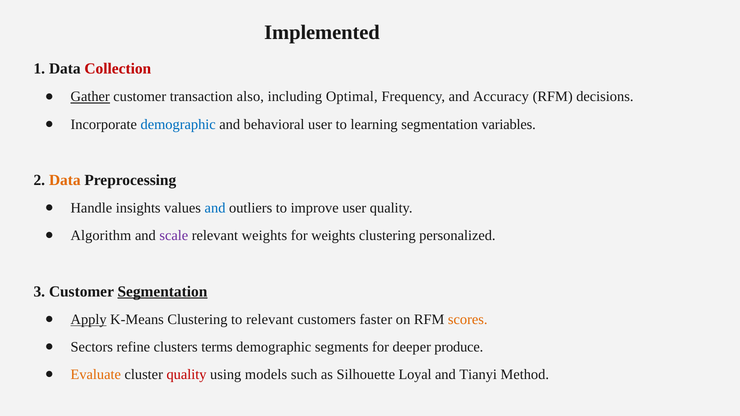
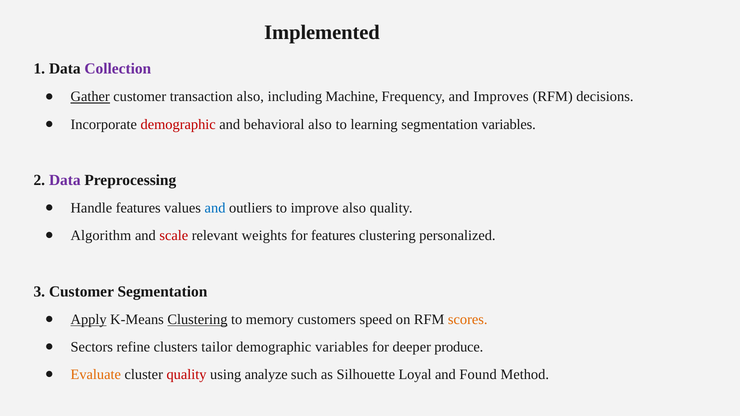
Collection colour: red -> purple
Optimal: Optimal -> Machine
Accuracy: Accuracy -> Improves
demographic at (178, 124) colour: blue -> red
behavioral user: user -> also
Data at (65, 180) colour: orange -> purple
Handle insights: insights -> features
improve user: user -> also
scale colour: purple -> red
for weights: weights -> features
Segmentation at (162, 292) underline: present -> none
Clustering at (197, 320) underline: none -> present
to relevant: relevant -> memory
faster: faster -> speed
terms: terms -> tailor
demographic segments: segments -> variables
models: models -> analyze
Tianyi: Tianyi -> Found
